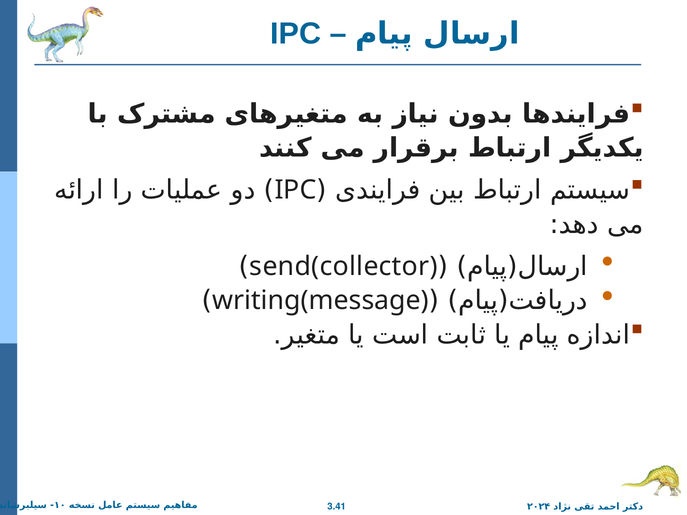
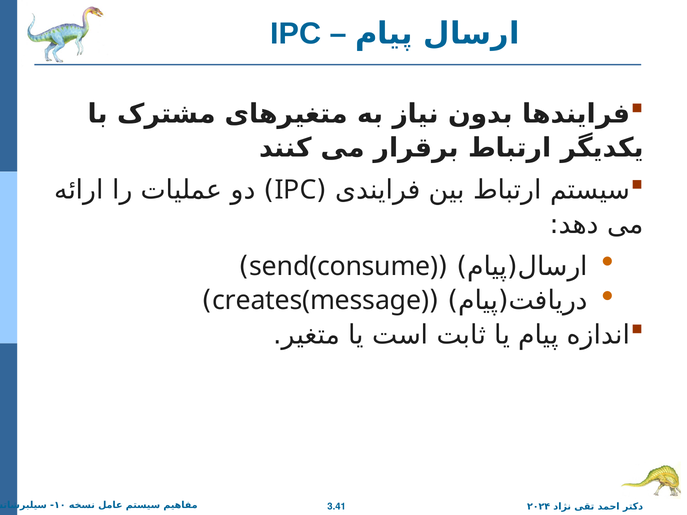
send(collector: send(collector -> send(consume
writing(message: writing(message -> creates(message
